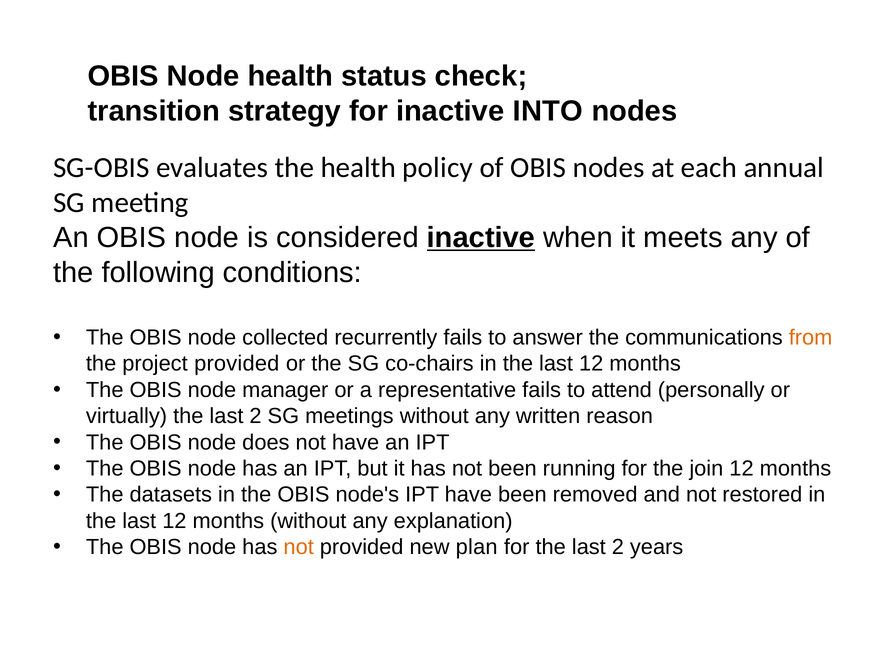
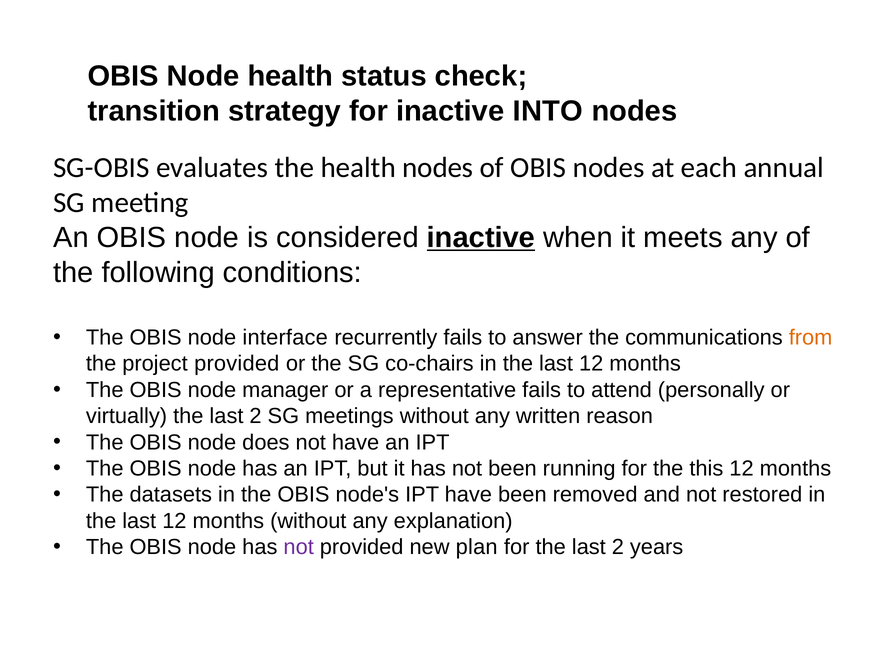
health policy: policy -> nodes
collected: collected -> interface
join: join -> this
not at (299, 547) colour: orange -> purple
